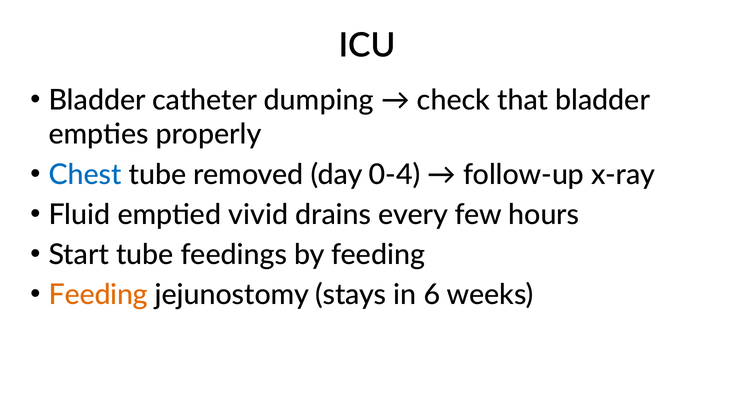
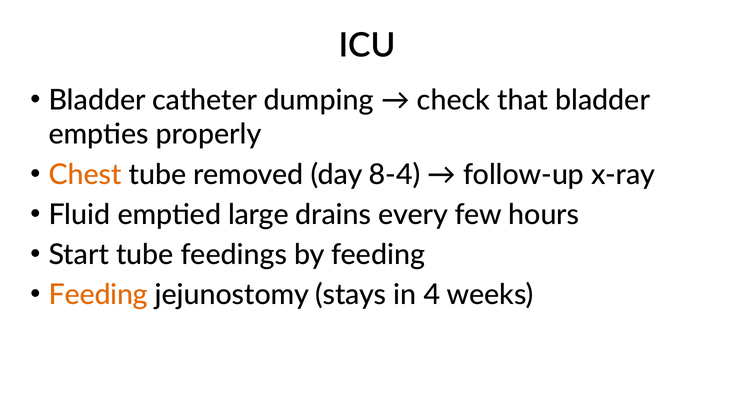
Chest colour: blue -> orange
0-4: 0-4 -> 8-4
vivid: vivid -> large
6: 6 -> 4
